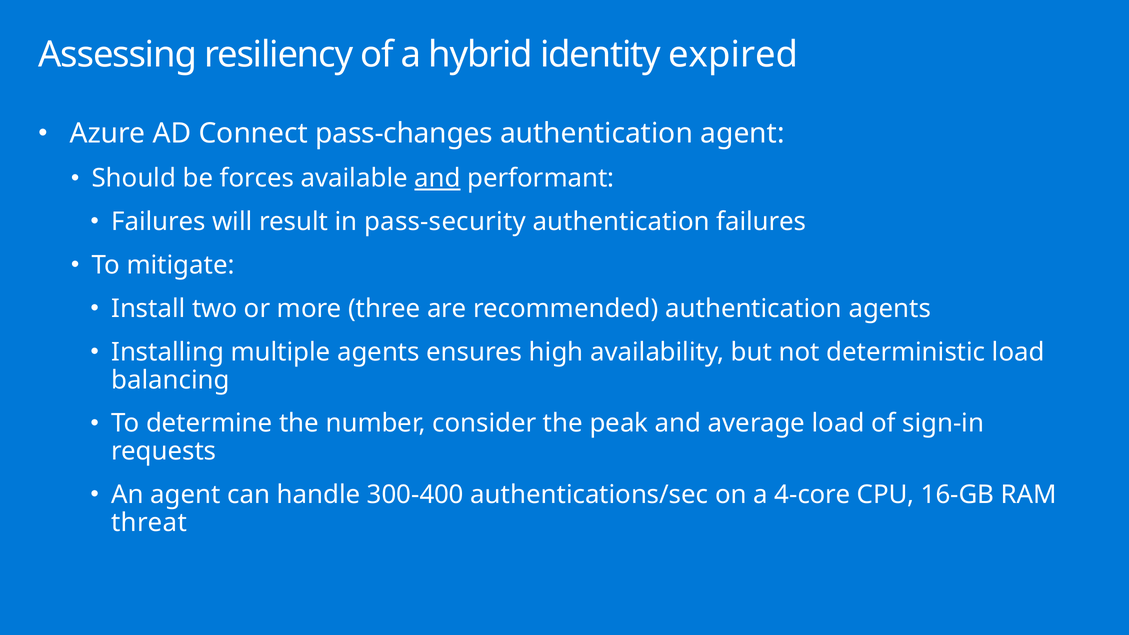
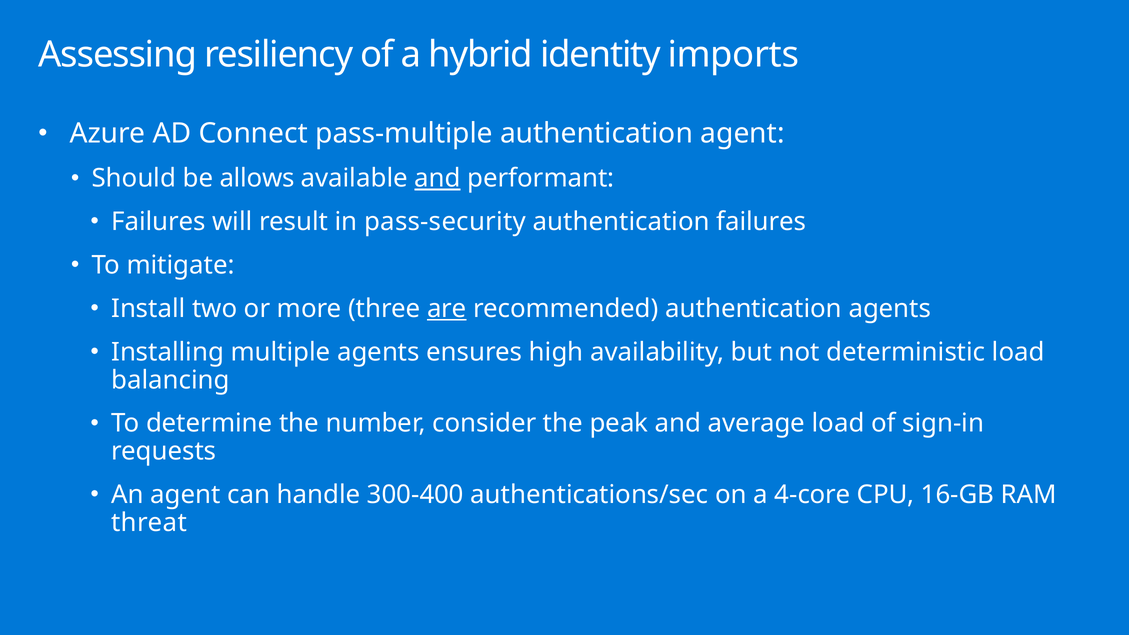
expired: expired -> imports
pass-changes: pass-changes -> pass-multiple
forces: forces -> allows
are underline: none -> present
